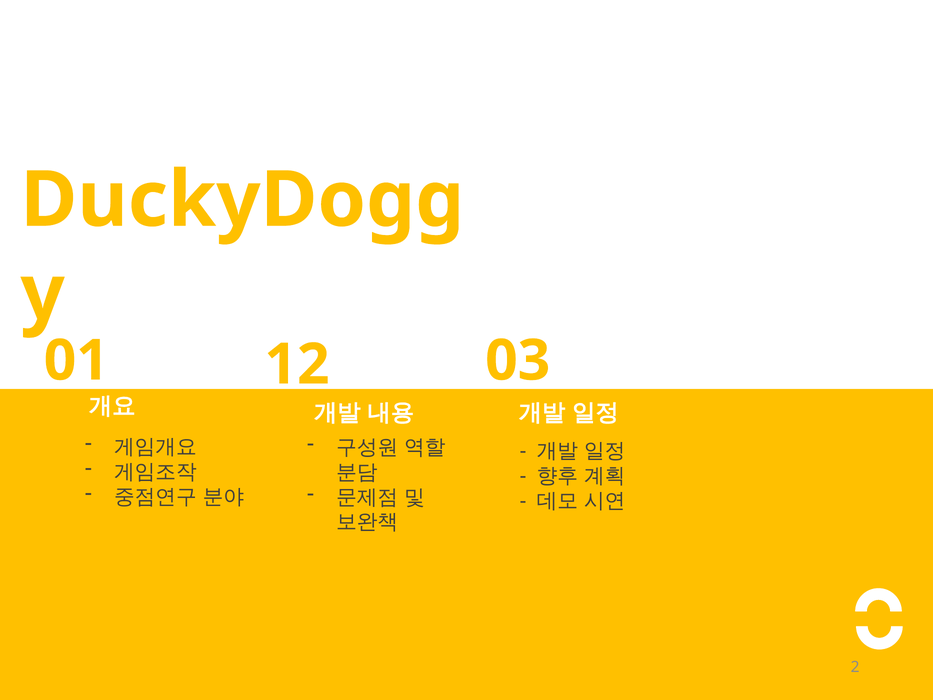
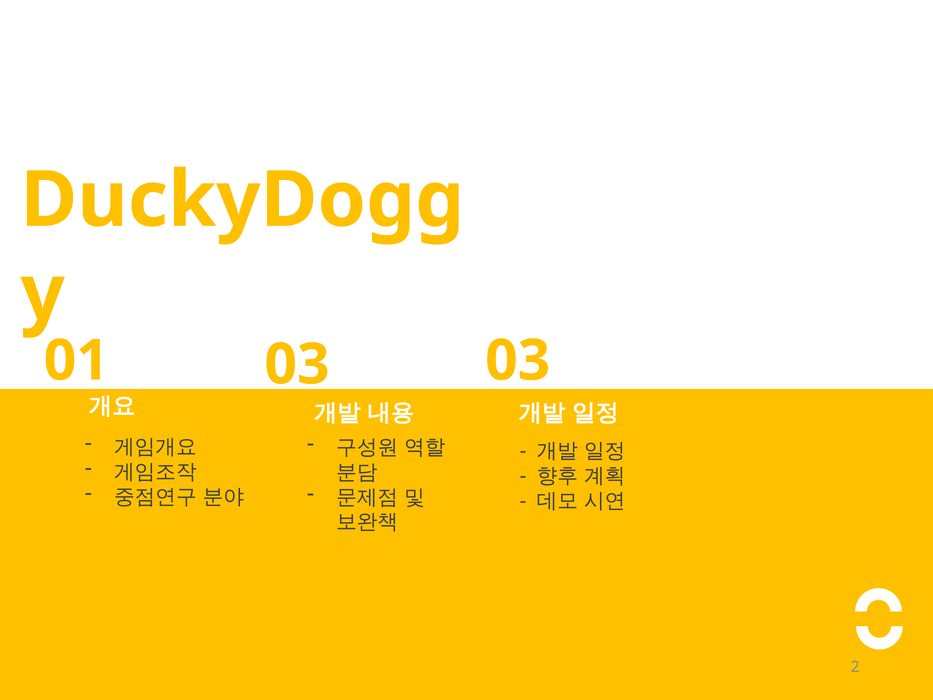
01 12: 12 -> 03
